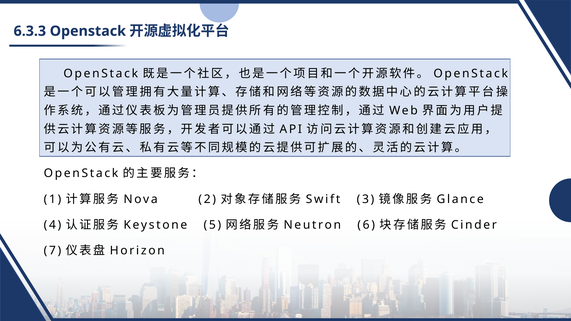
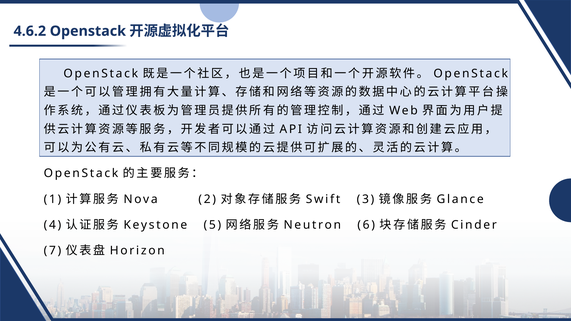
6.3.3: 6.3.3 -> 4.6.2
